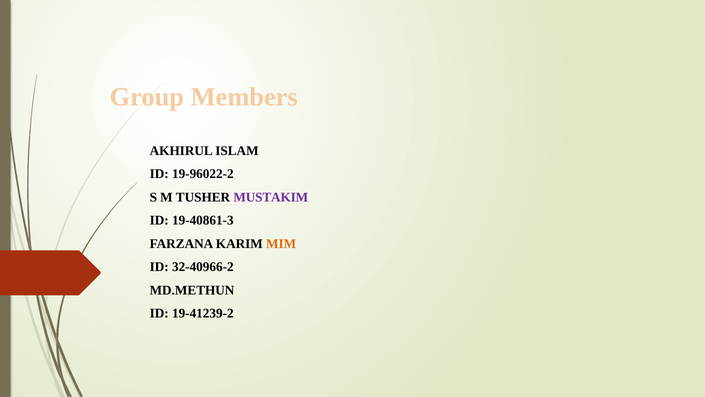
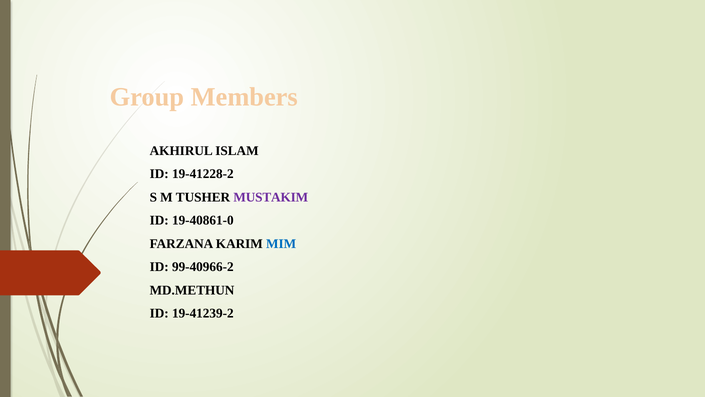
19-96022-2: 19-96022-2 -> 19-41228-2
19-40861-3: 19-40861-3 -> 19-40861-0
MIM colour: orange -> blue
32-40966-2: 32-40966-2 -> 99-40966-2
